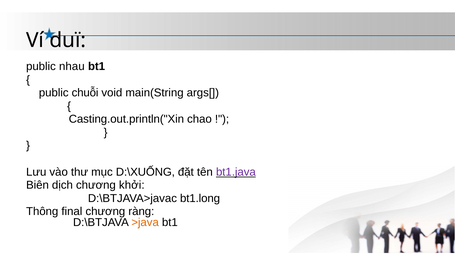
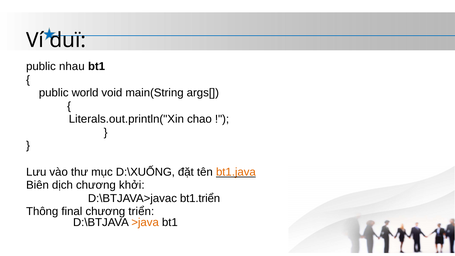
chuỗi: chuỗi -> world
Casting.out.println("Xin: Casting.out.println("Xin -> Literals.out.println("Xin
bt1.java colour: purple -> orange
bt1.long: bt1.long -> bt1.triển
ràng: ràng -> triển
